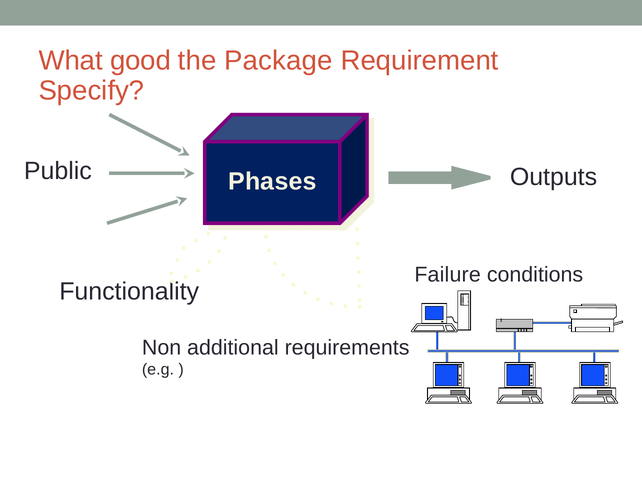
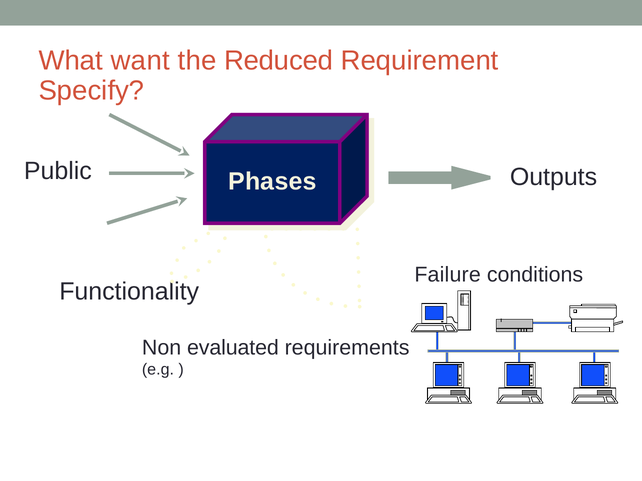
good: good -> want
Package: Package -> Reduced
additional: additional -> evaluated
